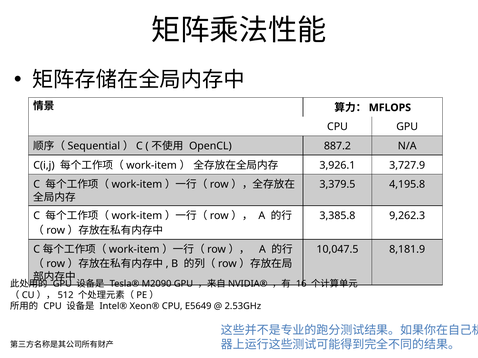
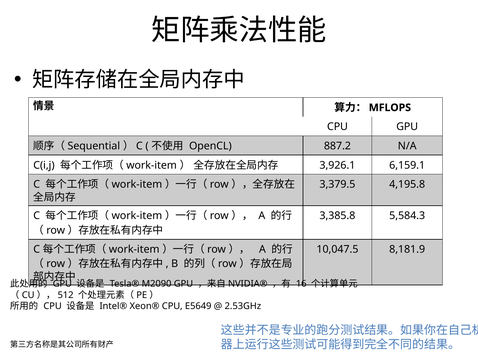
3,727.9: 3,727.9 -> 6,159.1
9,262.3: 9,262.3 -> 5,584.3
